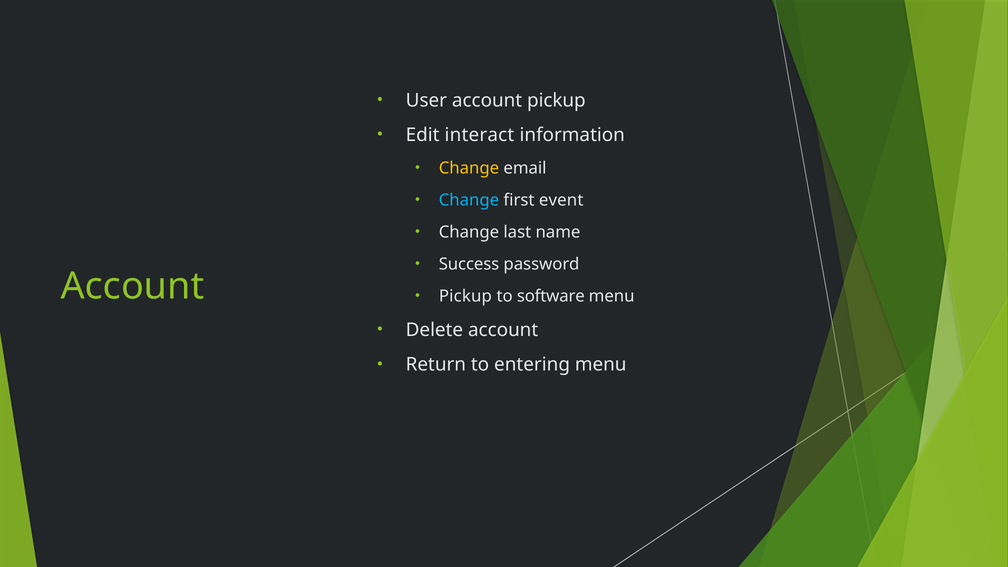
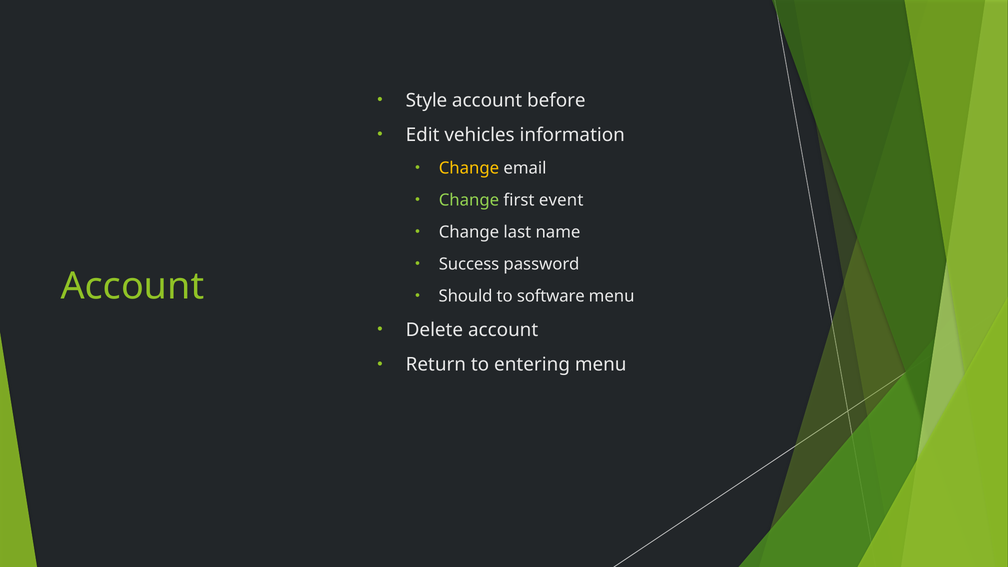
User: User -> Style
account pickup: pickup -> before
interact: interact -> vehicles
Change at (469, 200) colour: light blue -> light green
Pickup at (465, 296): Pickup -> Should
